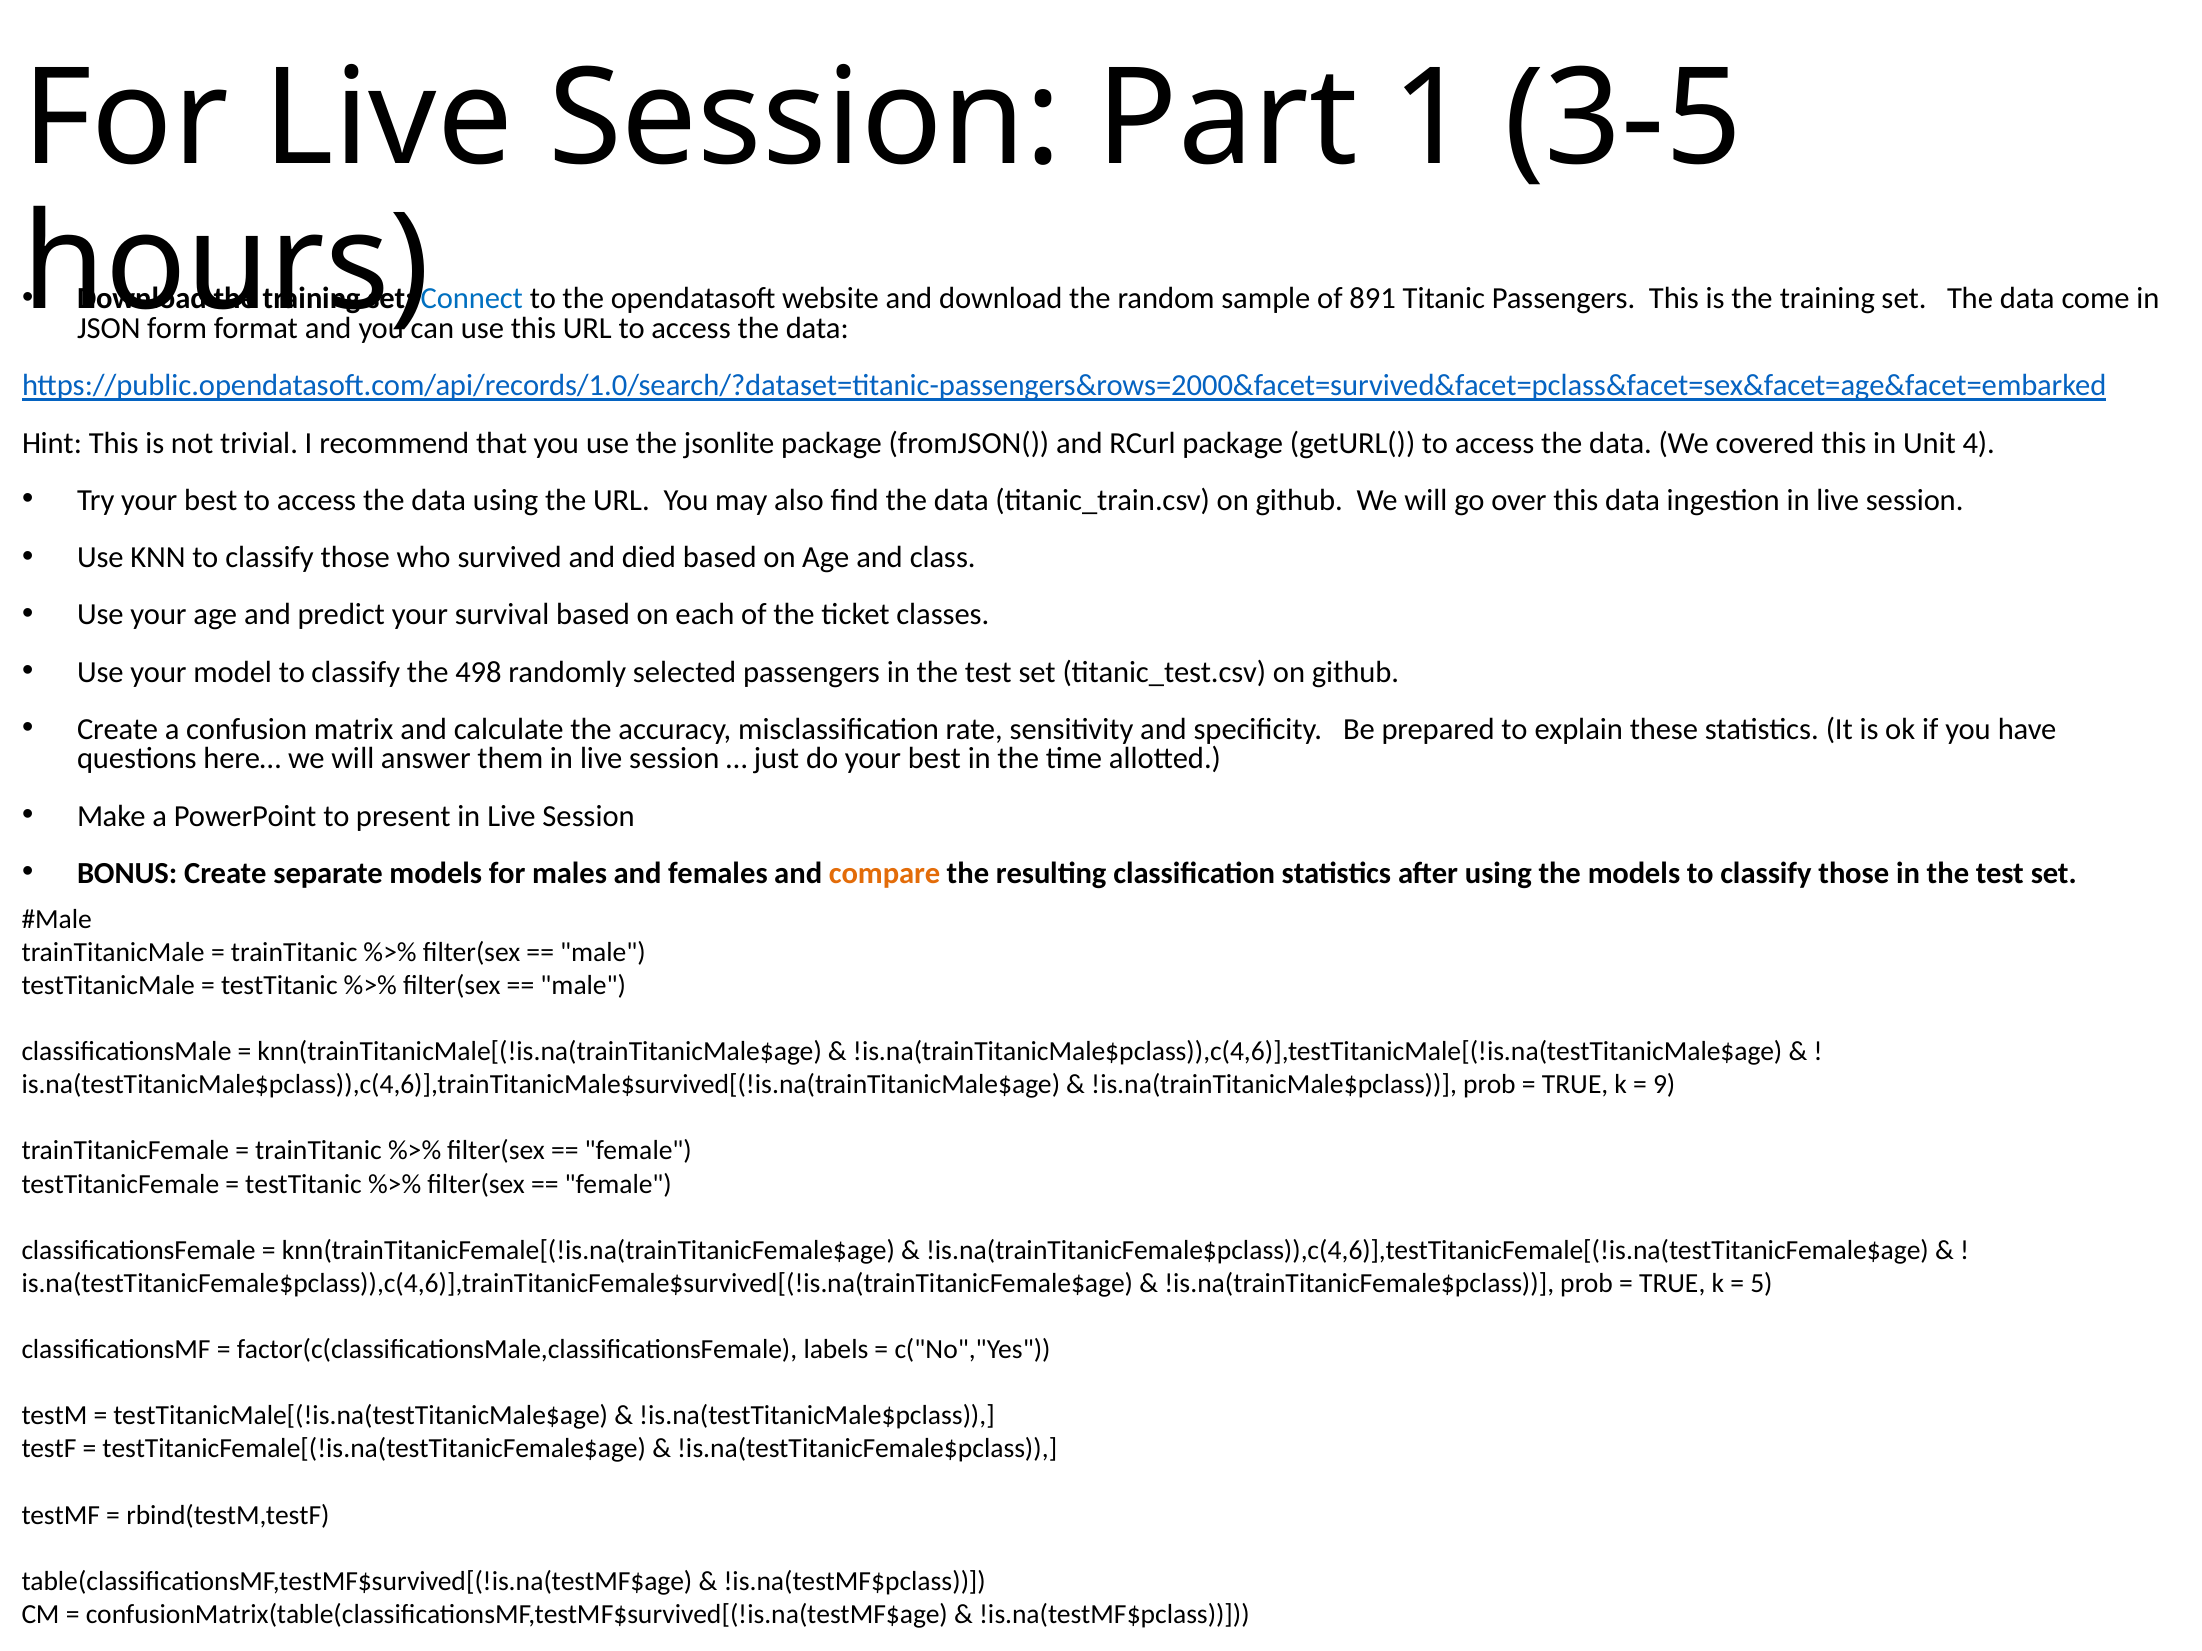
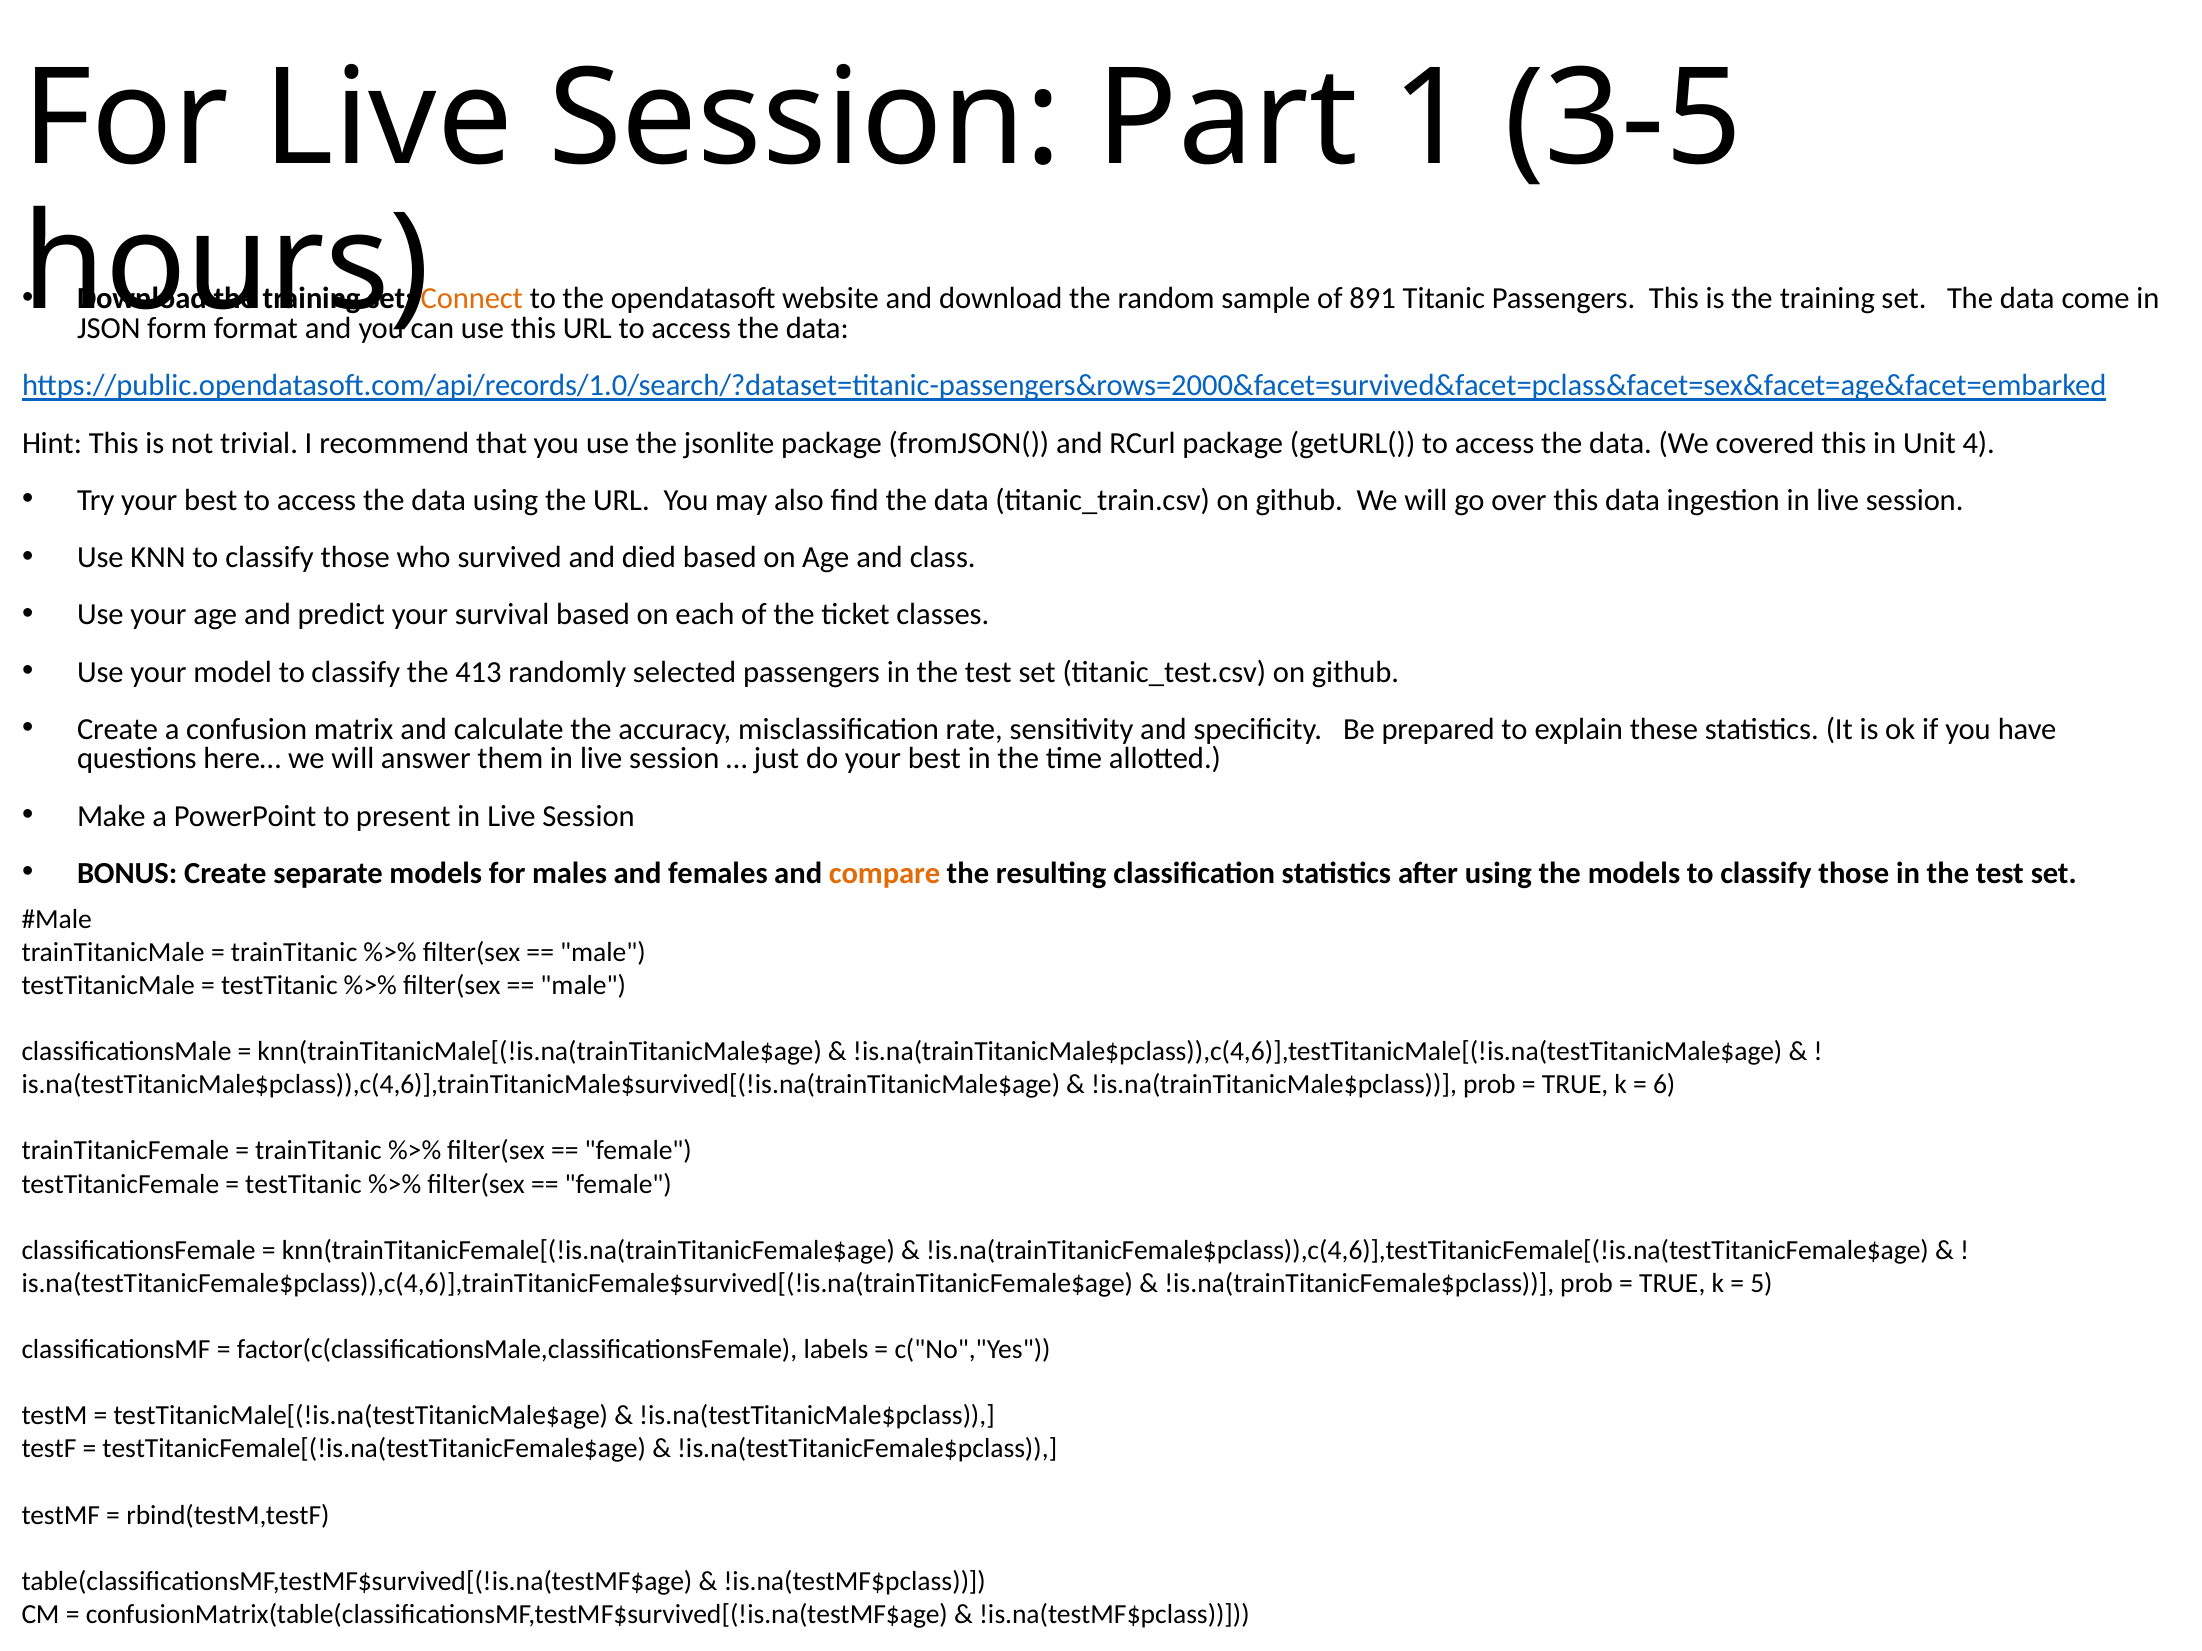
Connect colour: blue -> orange
498: 498 -> 413
9: 9 -> 6
